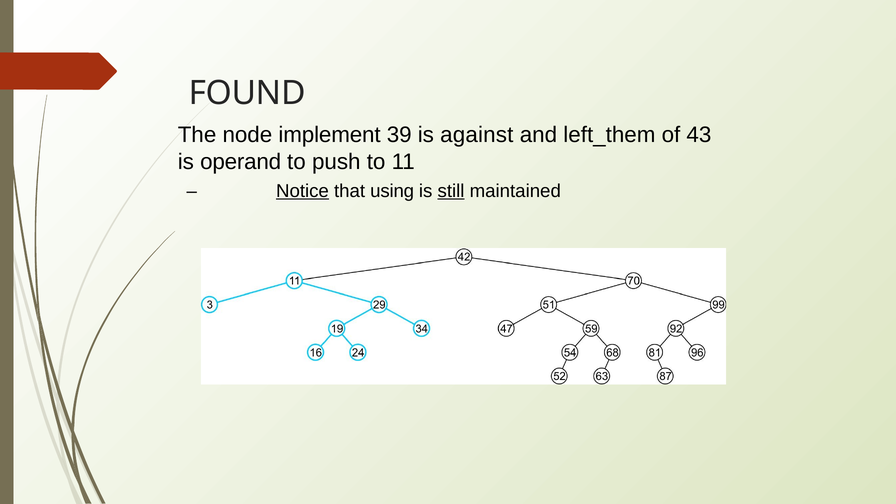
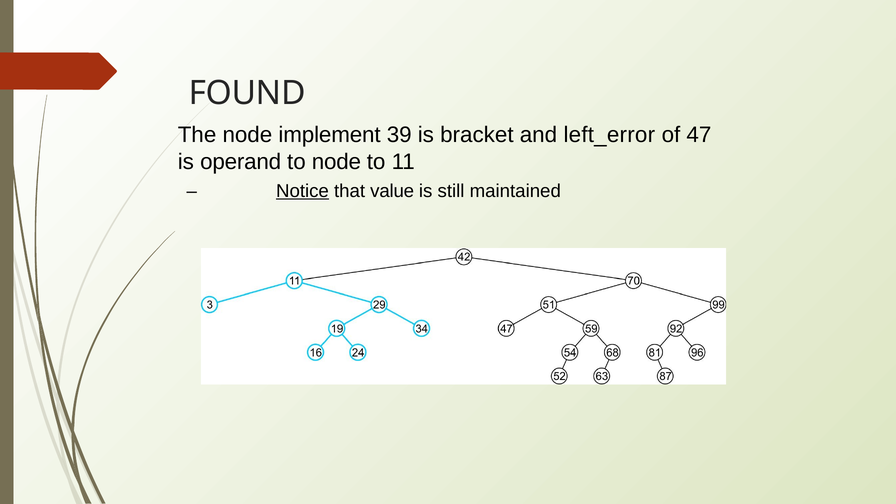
against: against -> bracket
left_them: left_them -> left_error
43: 43 -> 47
to push: push -> node
using: using -> value
still underline: present -> none
